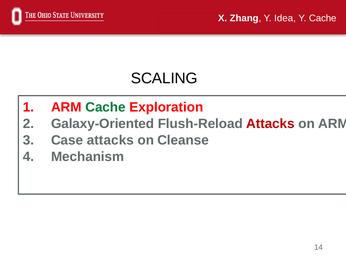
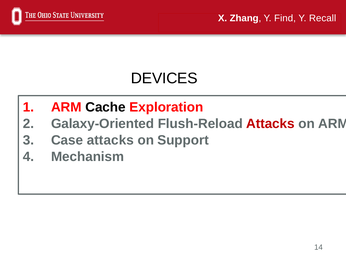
Idea: Idea -> Find
Y Cache: Cache -> Recall
SCALING: SCALING -> DEVICES
Cache at (105, 108) colour: green -> black
Cleanse: Cleanse -> Support
